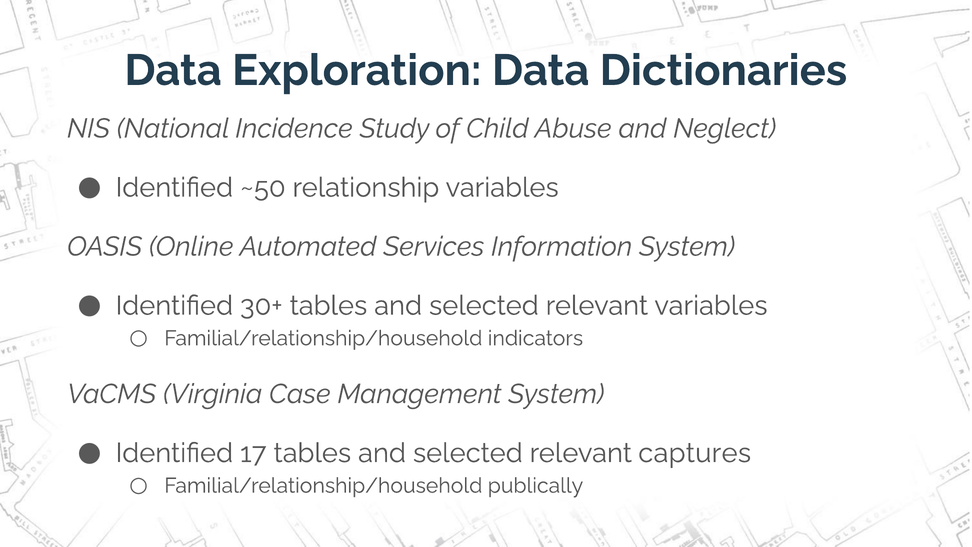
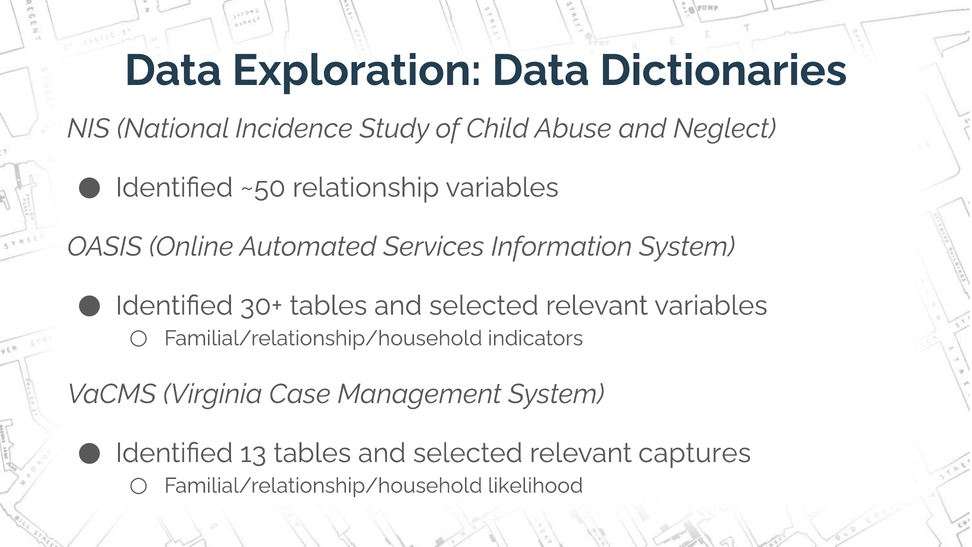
17: 17 -> 13
publically: publically -> likelihood
